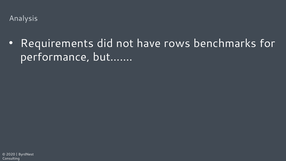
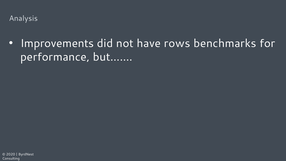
Requirements: Requirements -> Improvements
